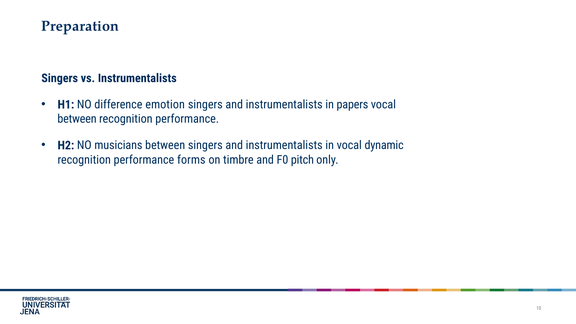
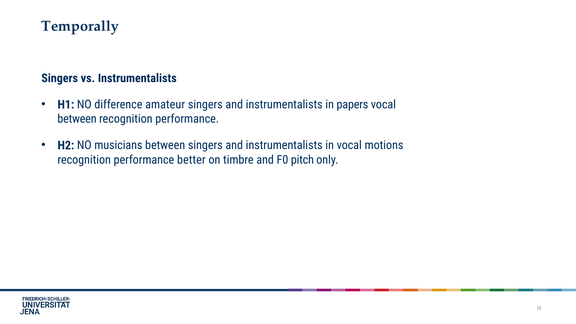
Preparation: Preparation -> Temporally
emotion: emotion -> amateur
dynamic: dynamic -> motions
forms: forms -> better
